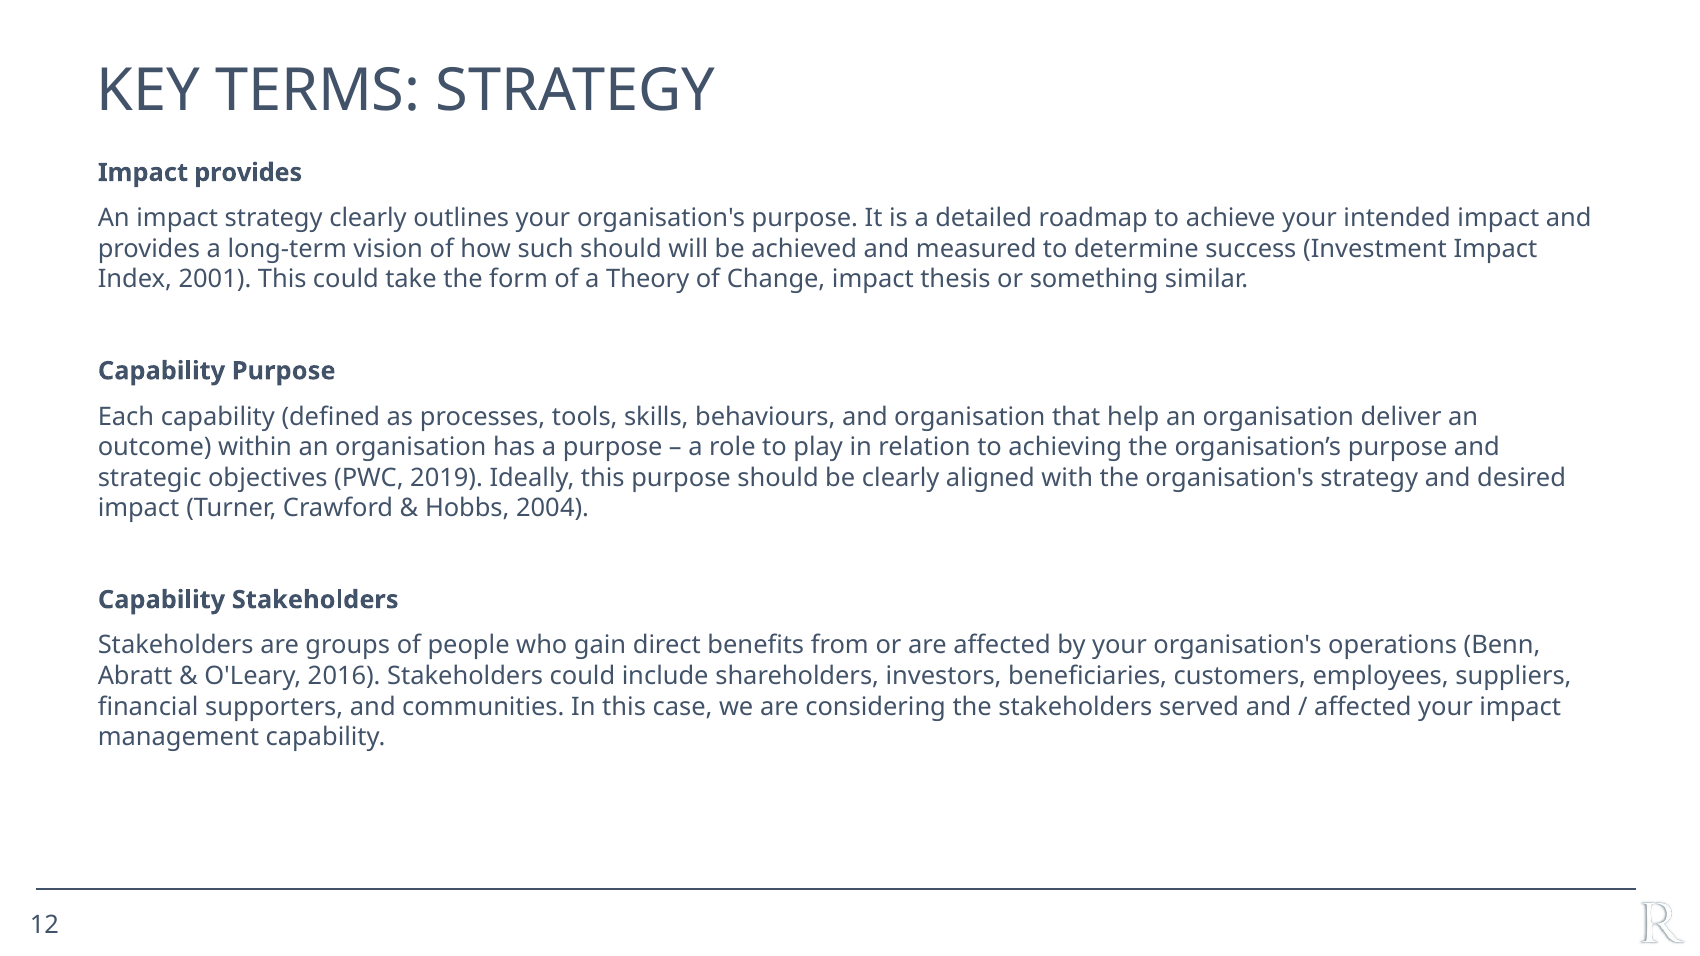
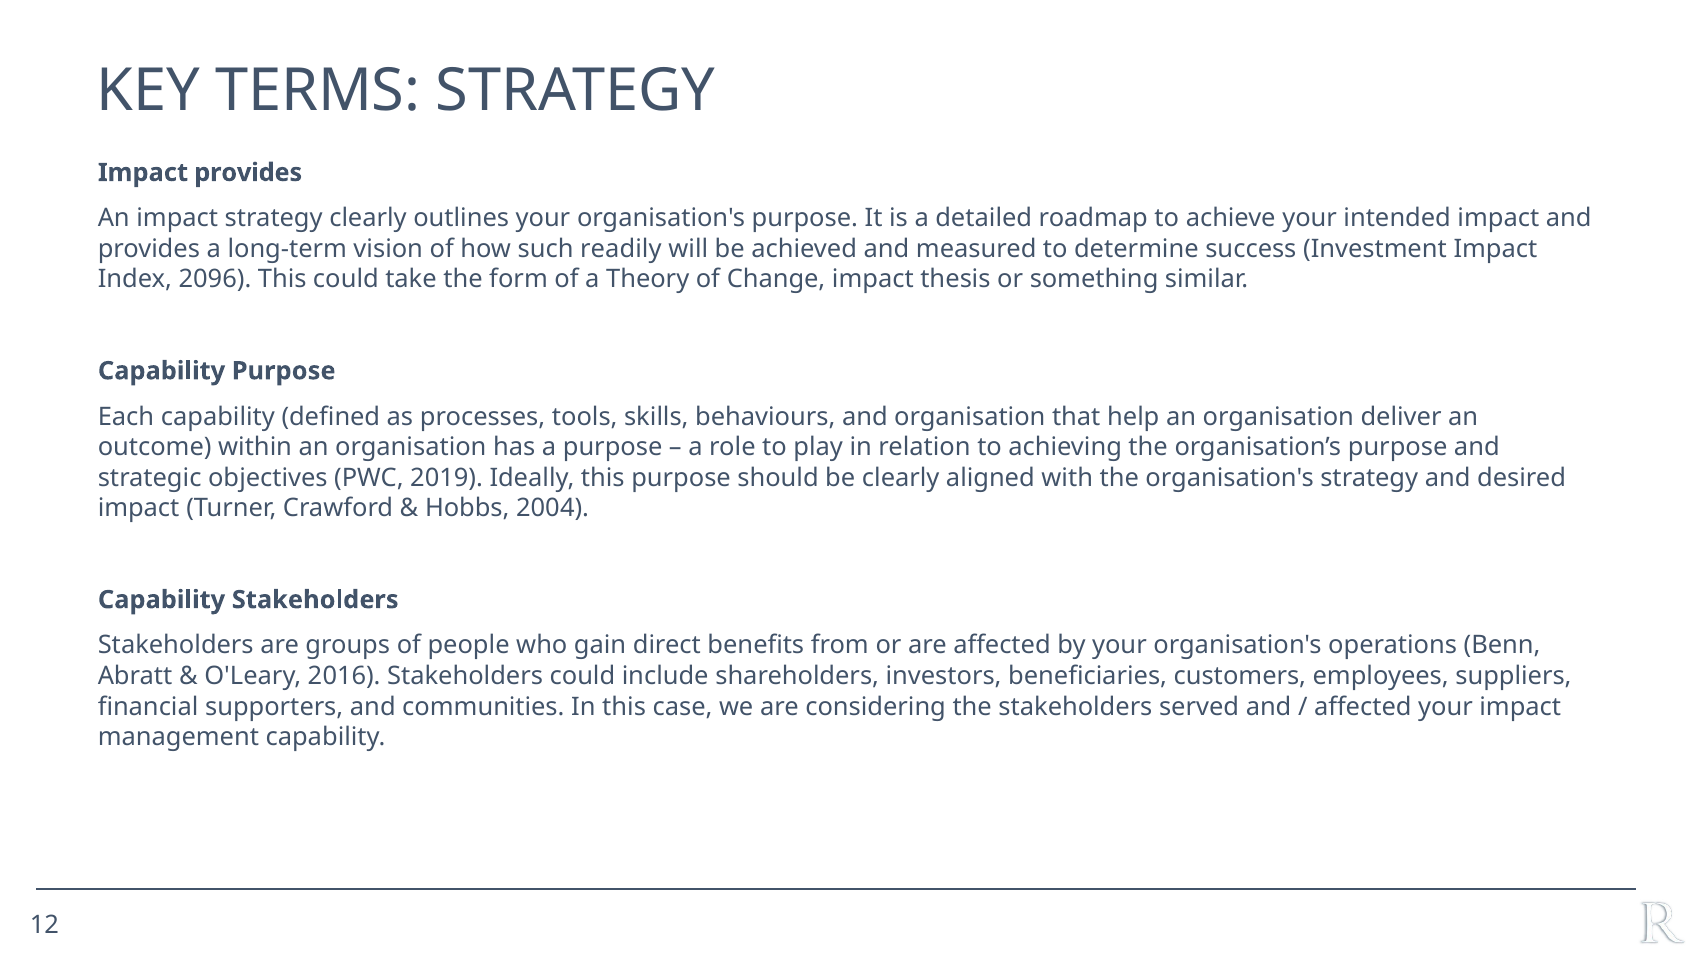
such should: should -> readily
2001: 2001 -> 2096
